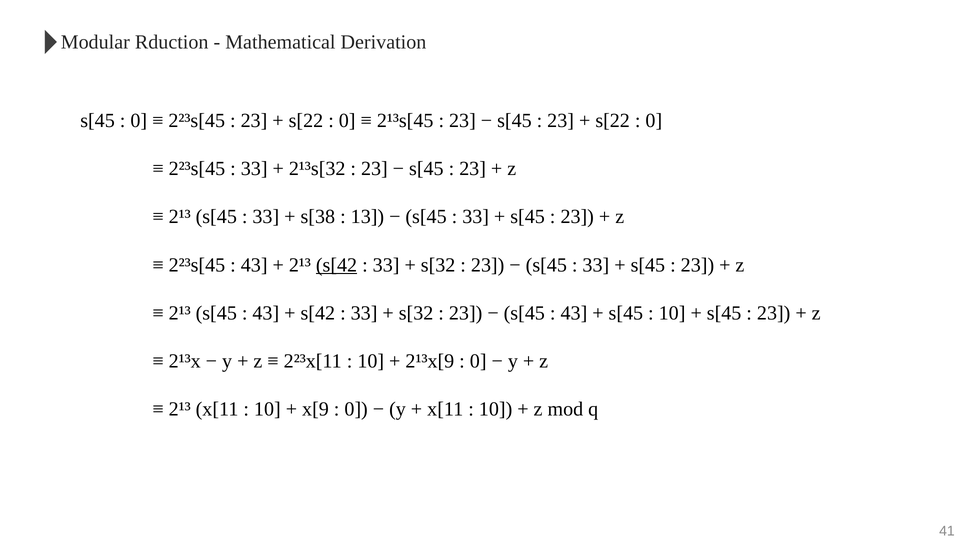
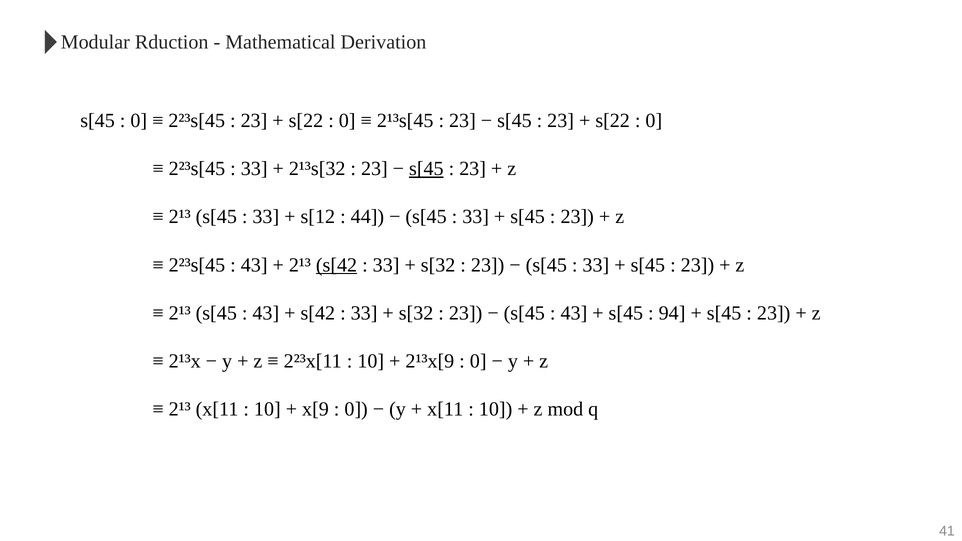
s[45 at (426, 169) underline: none -> present
s[38: s[38 -> s[12
13: 13 -> 44
10 at (672, 313): 10 -> 94
